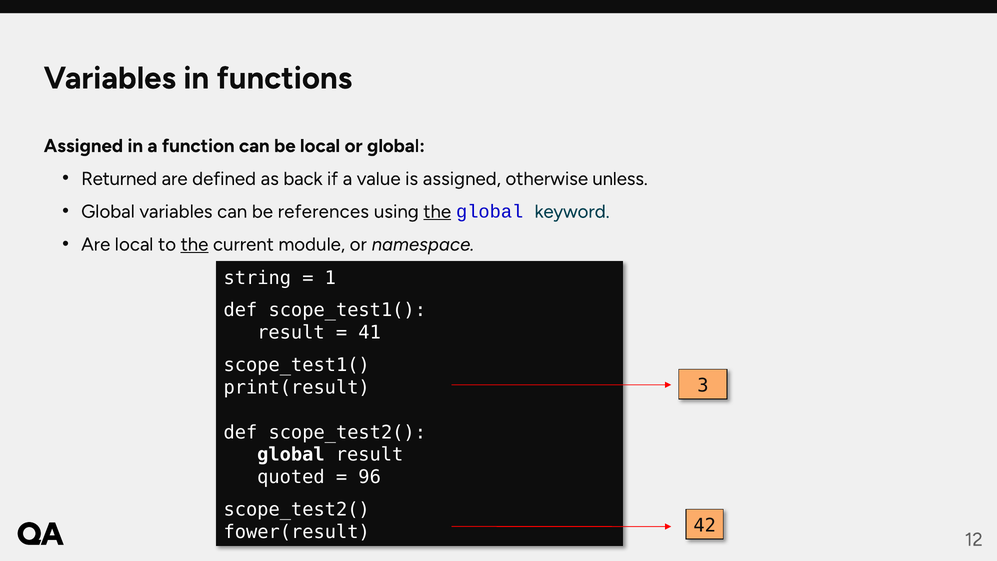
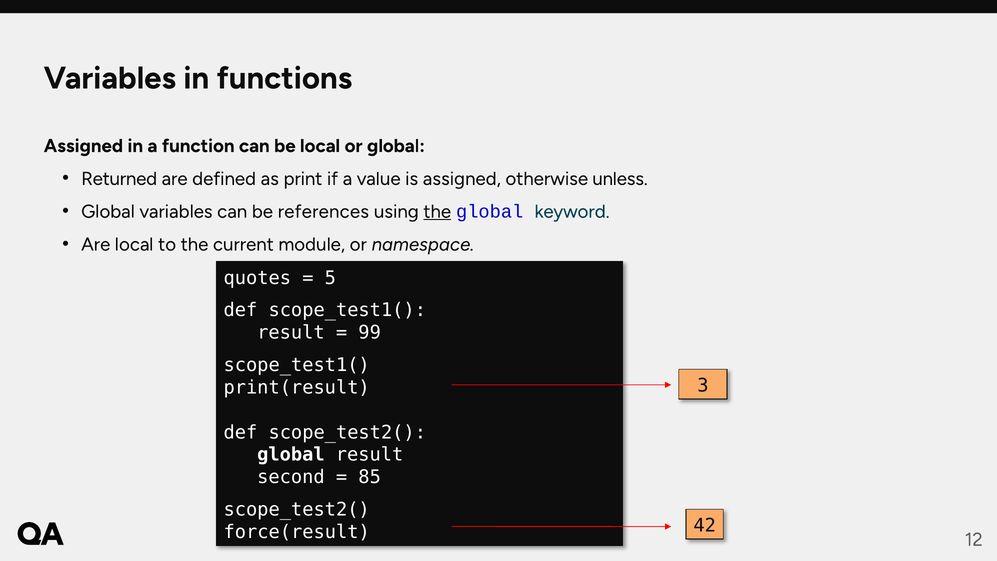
back: back -> print
the at (195, 244) underline: present -> none
string: string -> quotes
1: 1 -> 5
41: 41 -> 99
quoted: quoted -> second
96: 96 -> 85
fower(result: fower(result -> force(result
